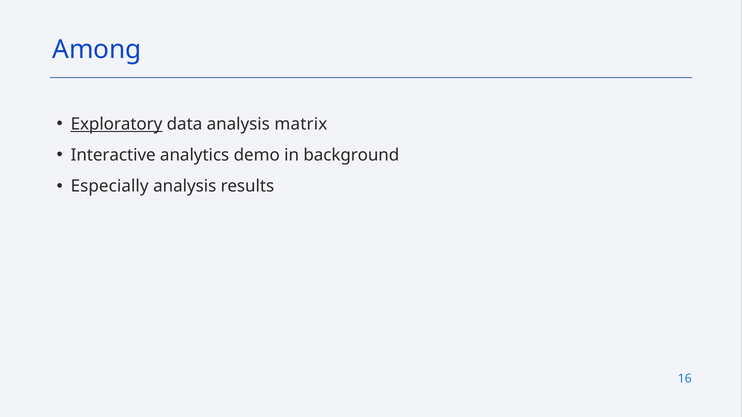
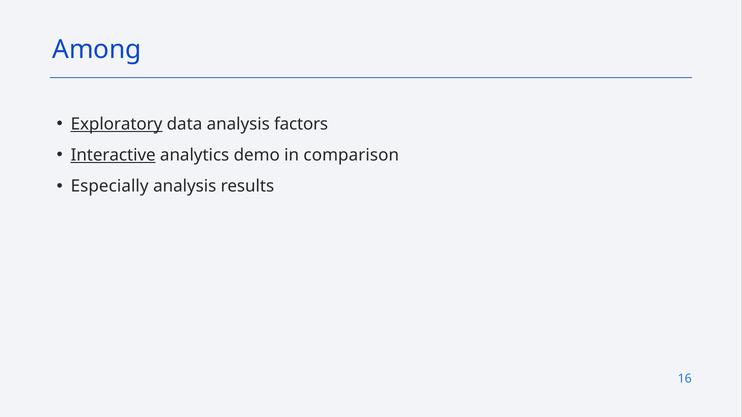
matrix: matrix -> factors
Interactive underline: none -> present
background: background -> comparison
